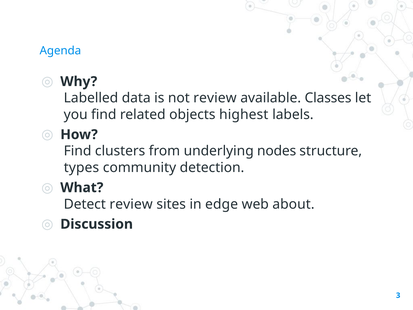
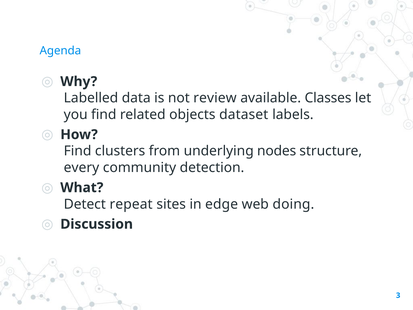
highest: highest -> dataset
types: types -> every
Detect review: review -> repeat
about: about -> doing
